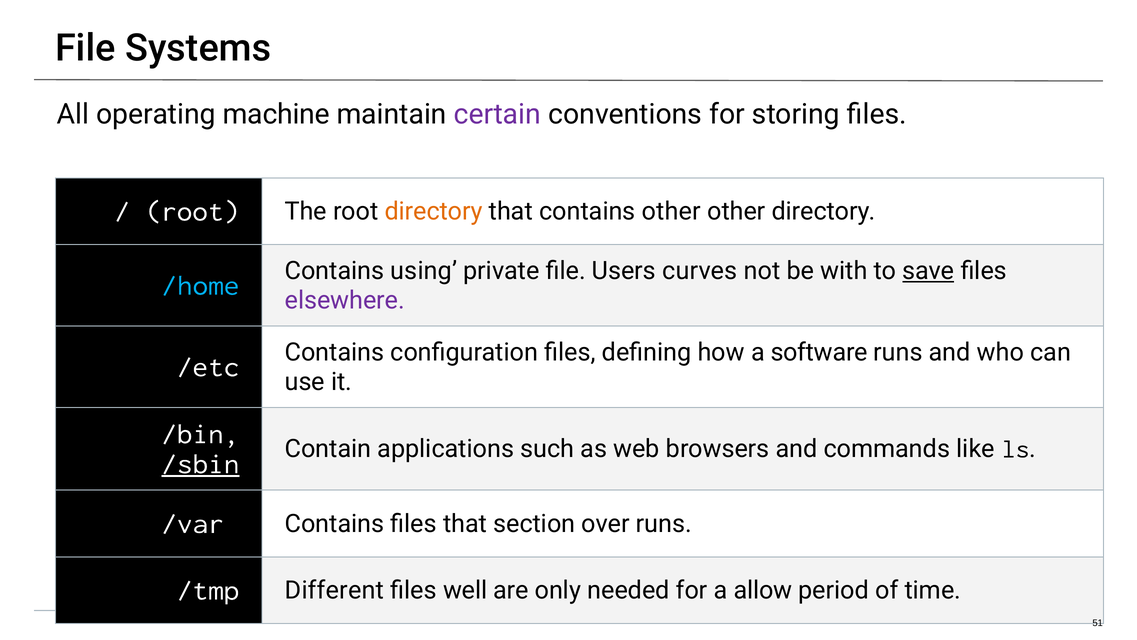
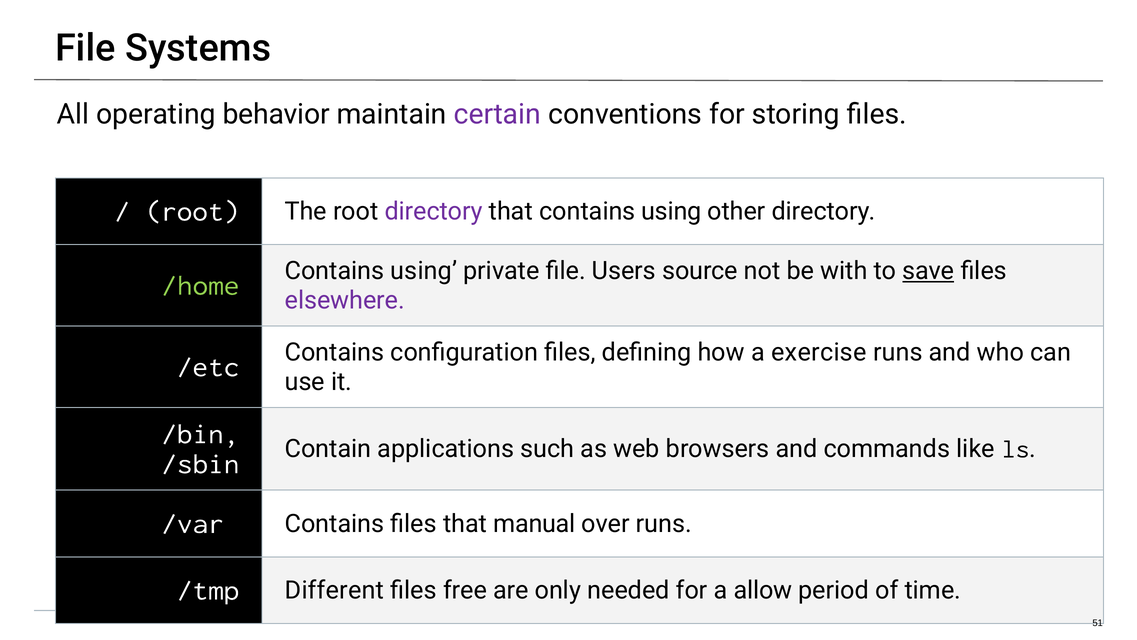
machine: machine -> behavior
directory at (434, 211) colour: orange -> purple
that contains other: other -> using
curves: curves -> source
/home colour: light blue -> light green
software: software -> exercise
/sbin underline: present -> none
section: section -> manual
well: well -> free
